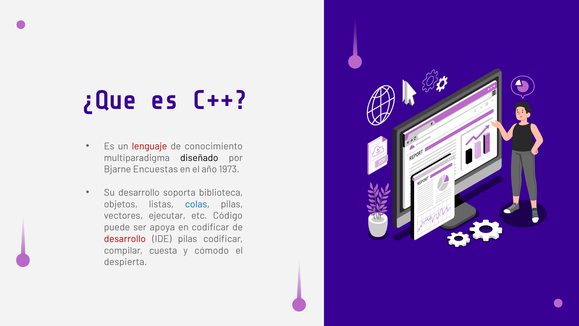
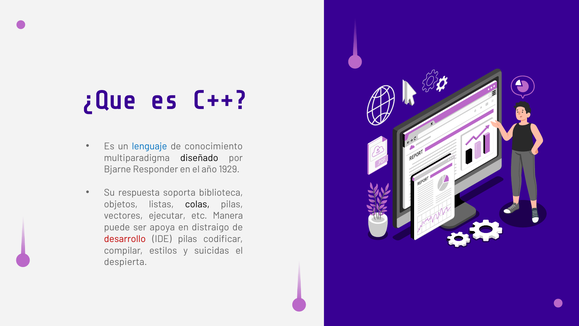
lenguaje colour: red -> blue
Encuestas: Encuestas -> Responder
1973: 1973 -> 1929
Su desarrollo: desarrollo -> respuesta
colas colour: blue -> black
Código: Código -> Manera
en codificar: codificar -> distraigo
cuesta: cuesta -> estilos
cómodo: cómodo -> suicidas
